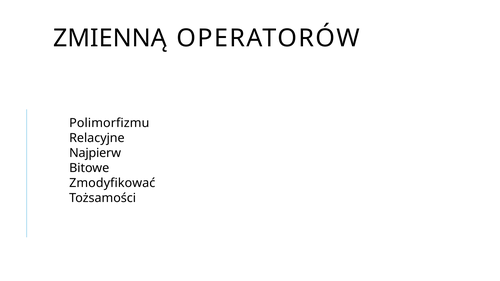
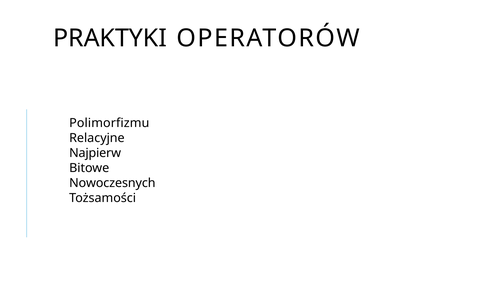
ZMIENNĄ: ZMIENNĄ -> PRAKTYKI
Zmodyfikować: Zmodyfikować -> Nowoczesnych
